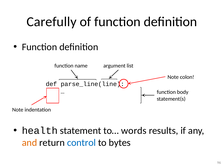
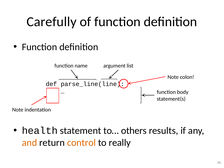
words: words -> others
control colour: blue -> orange
bytes: bytes -> really
